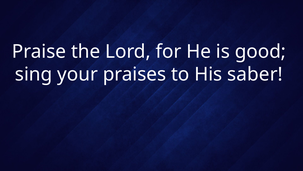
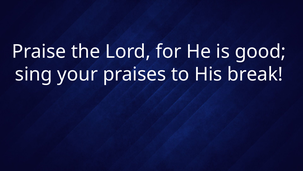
saber: saber -> break
